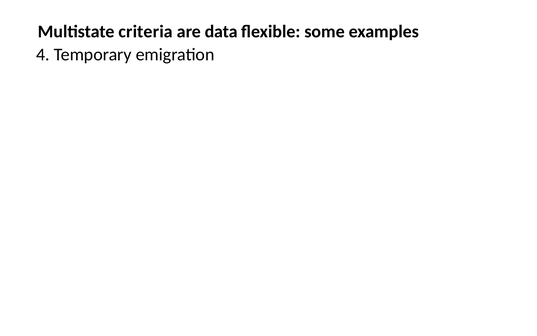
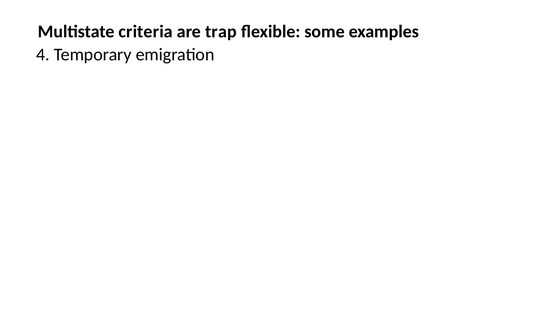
data: data -> trap
